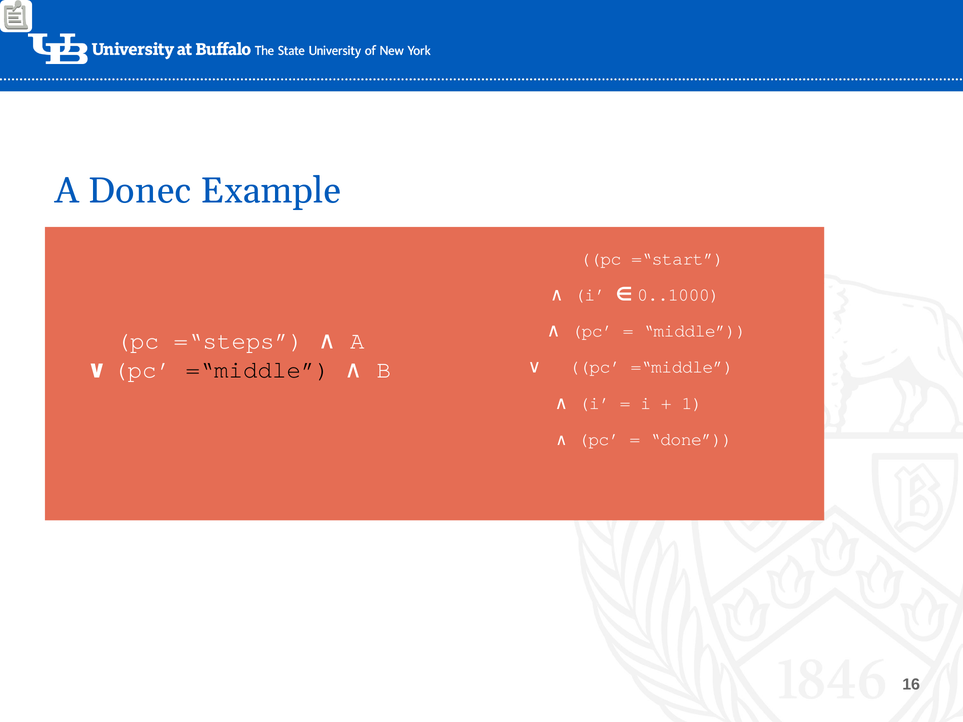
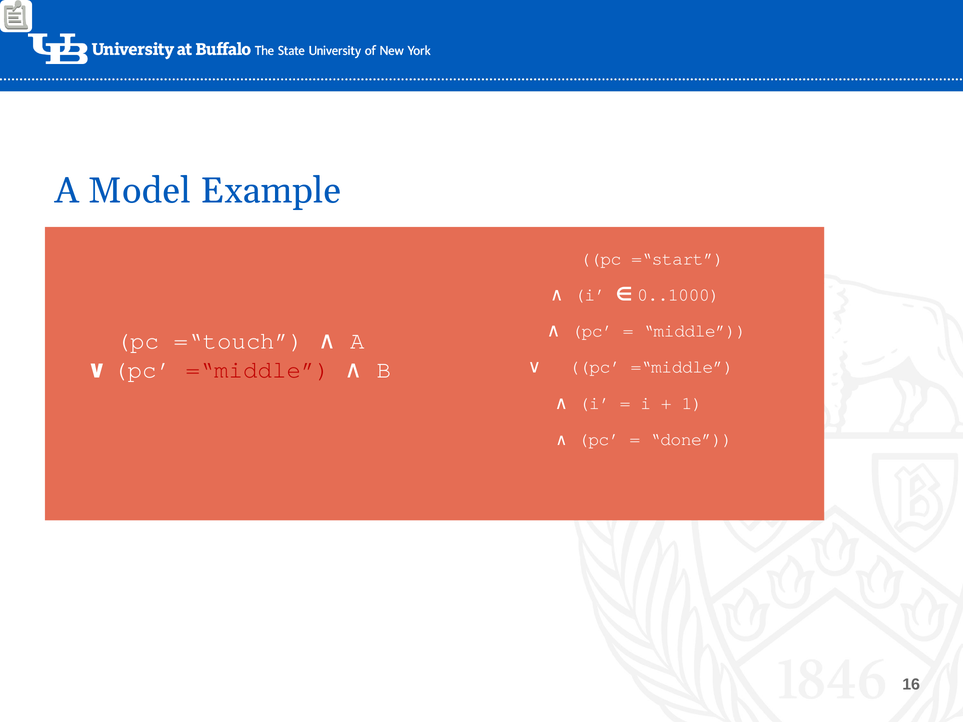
Donec: Donec -> Model
=“steps: =“steps -> =“touch
=“middle at (258, 370) colour: black -> red
